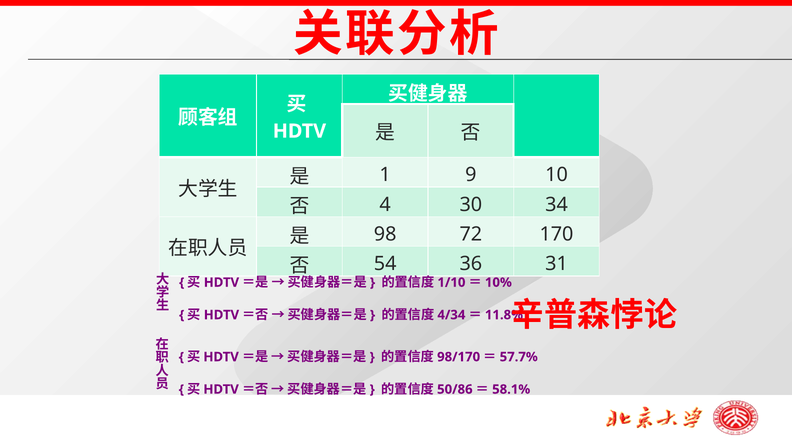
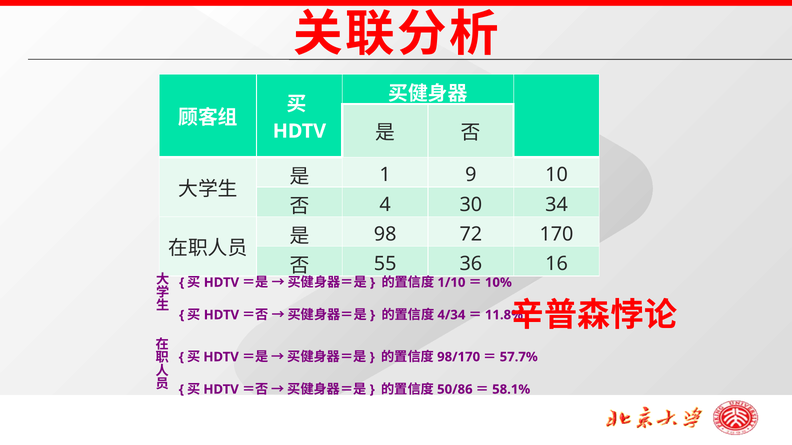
54: 54 -> 55
31: 31 -> 16
